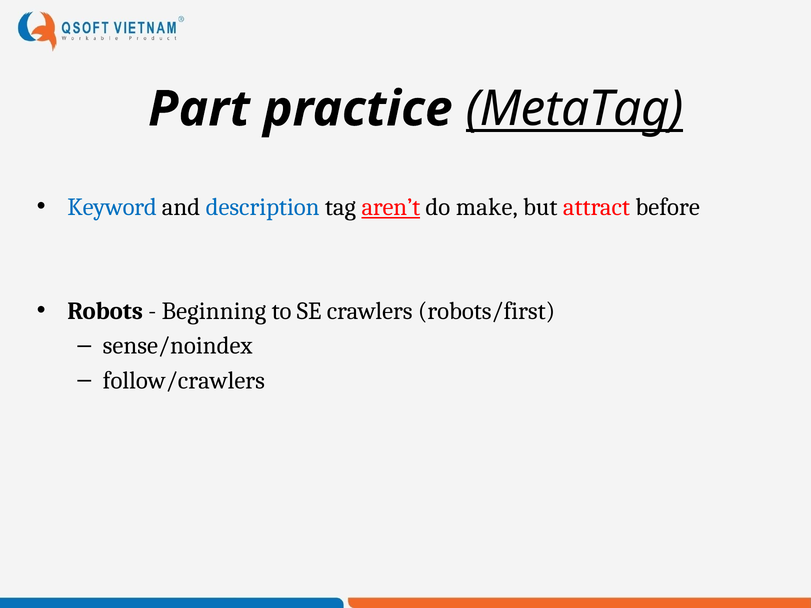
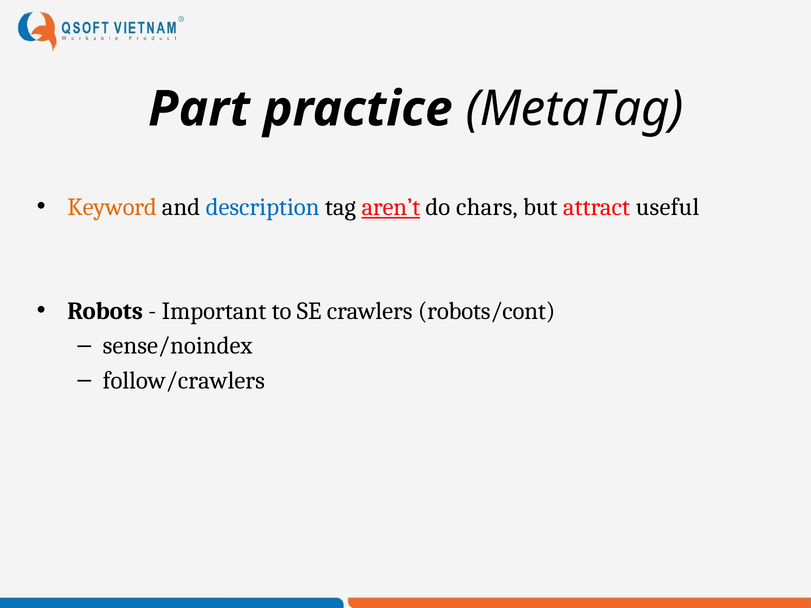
MetaTag underline: present -> none
Keyword colour: blue -> orange
make: make -> chars
before: before -> useful
Beginning: Beginning -> Important
robots/first: robots/first -> robots/cont
